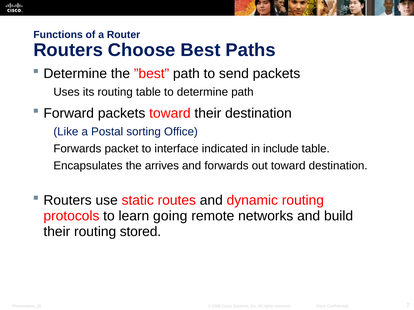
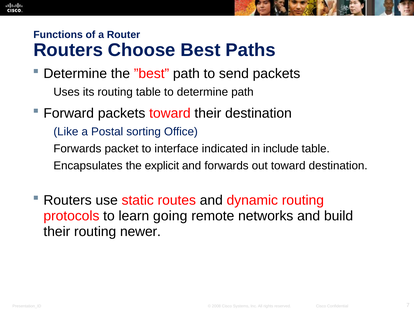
arrives: arrives -> explicit
stored: stored -> newer
